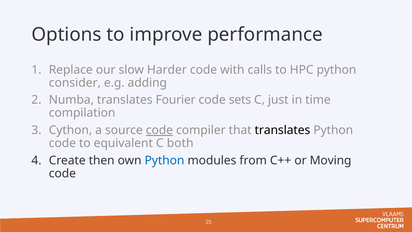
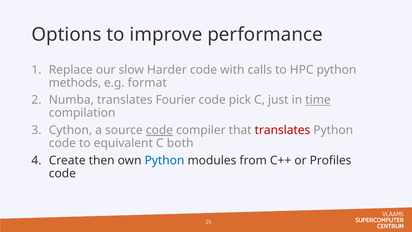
consider: consider -> methods
adding: adding -> format
sets: sets -> pick
time underline: none -> present
translates at (282, 130) colour: black -> red
Moving: Moving -> Profiles
